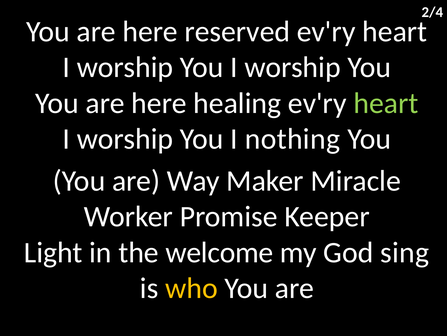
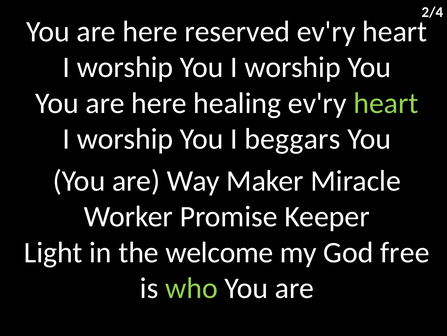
nothing: nothing -> beggars
sing: sing -> free
who colour: yellow -> light green
